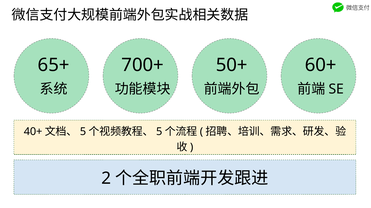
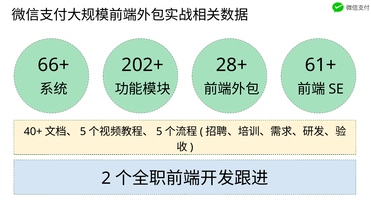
65+: 65+ -> 66+
700+: 700+ -> 202+
50+: 50+ -> 28+
60+: 60+ -> 61+
